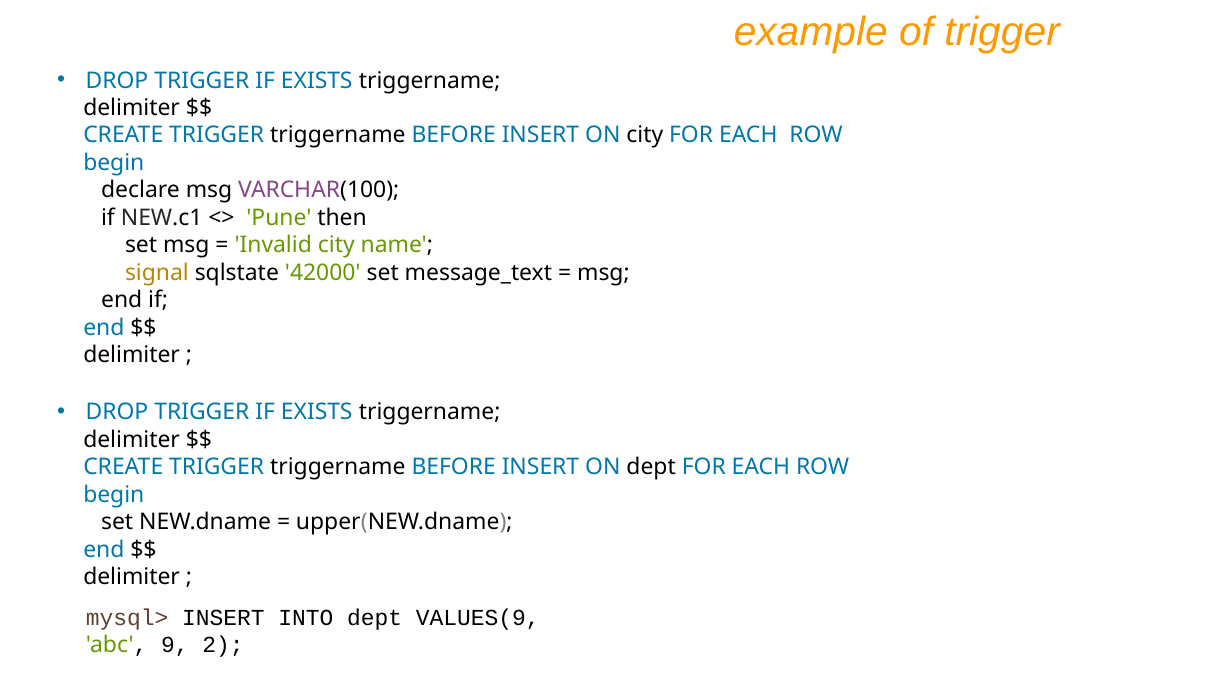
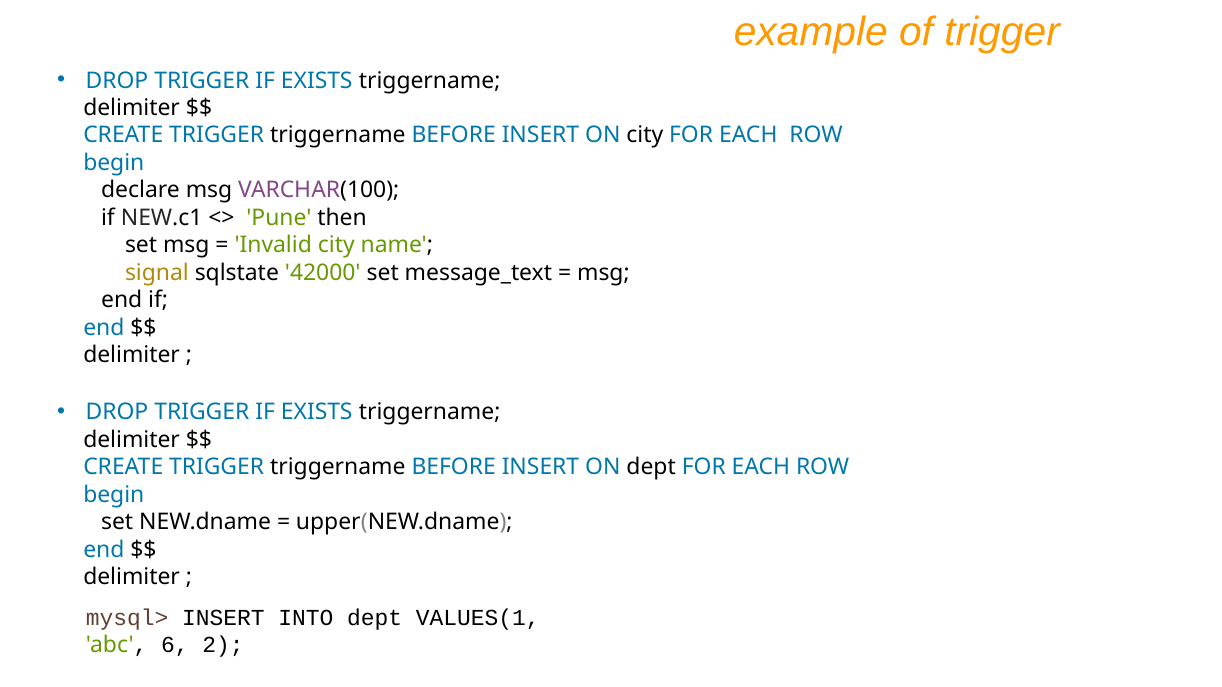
VALUES(9: VALUES(9 -> VALUES(1
9: 9 -> 6
